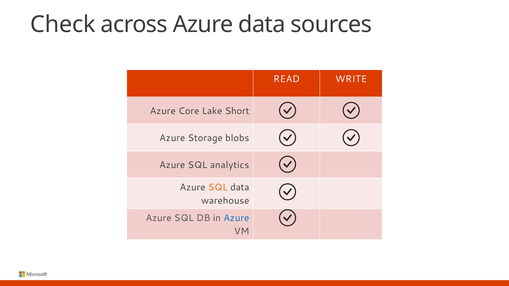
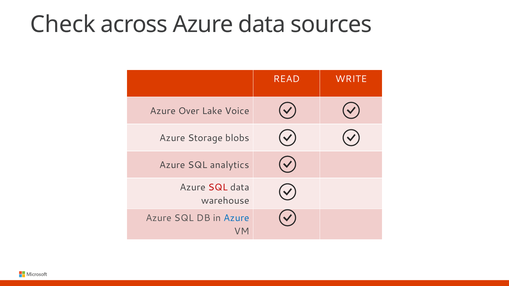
Core: Core -> Over
Short: Short -> Voice
SQL at (218, 187) colour: orange -> red
